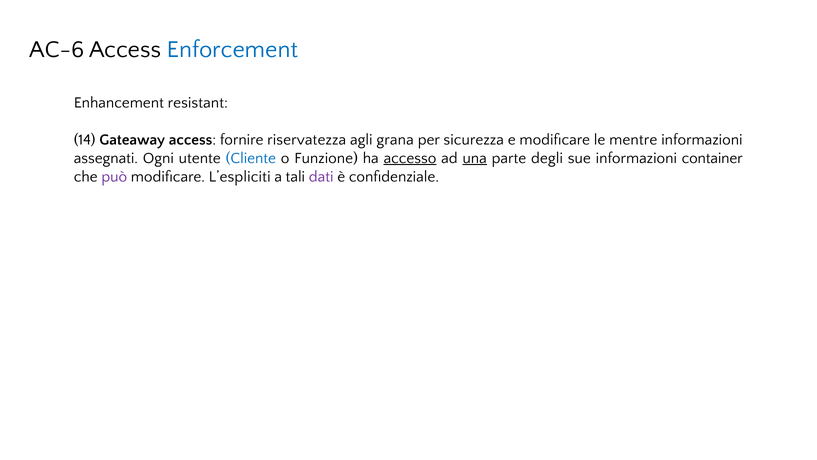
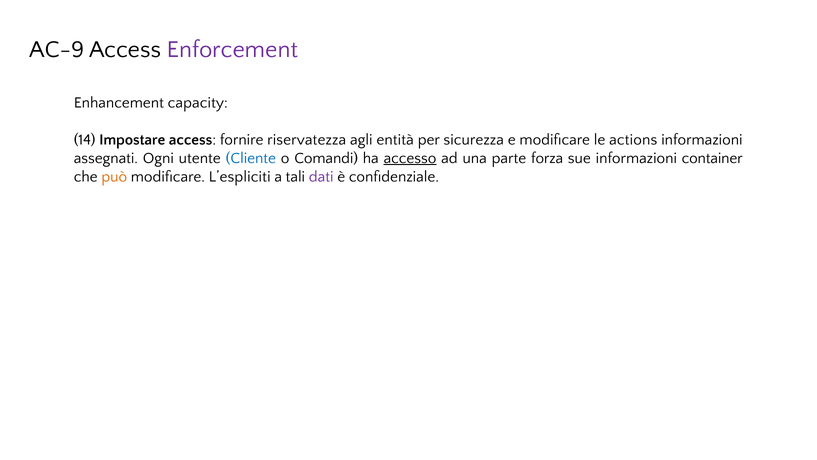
AC-6: AC-6 -> AC-9
Enforcement colour: blue -> purple
resistant: resistant -> capacity
Gateaway: Gateaway -> Impostare
grana: grana -> entità
mentre: mentre -> actions
Funzione: Funzione -> Comandi
una underline: present -> none
degli: degli -> forza
può colour: purple -> orange
